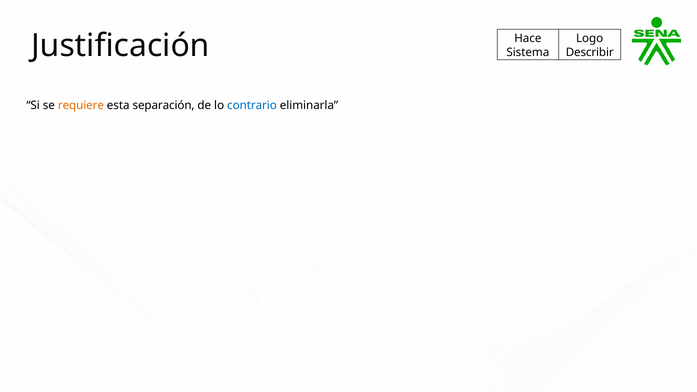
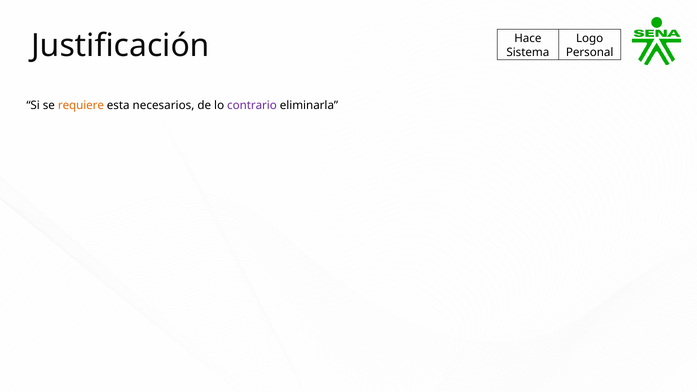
Describir: Describir -> Personal
separación: separación -> necesarios
contrario colour: blue -> purple
